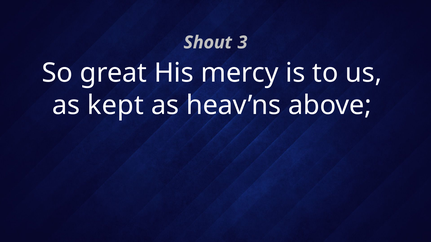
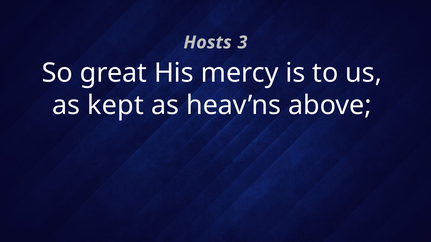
Shout: Shout -> Hosts
